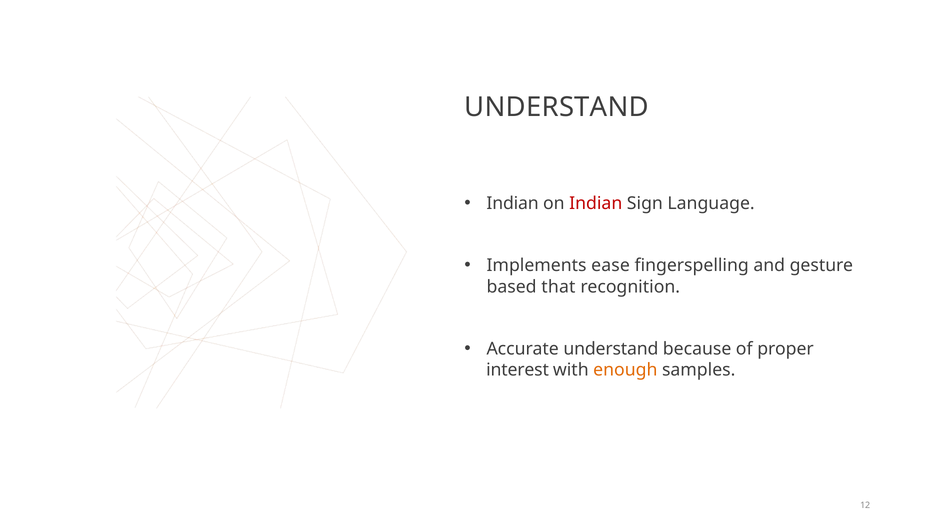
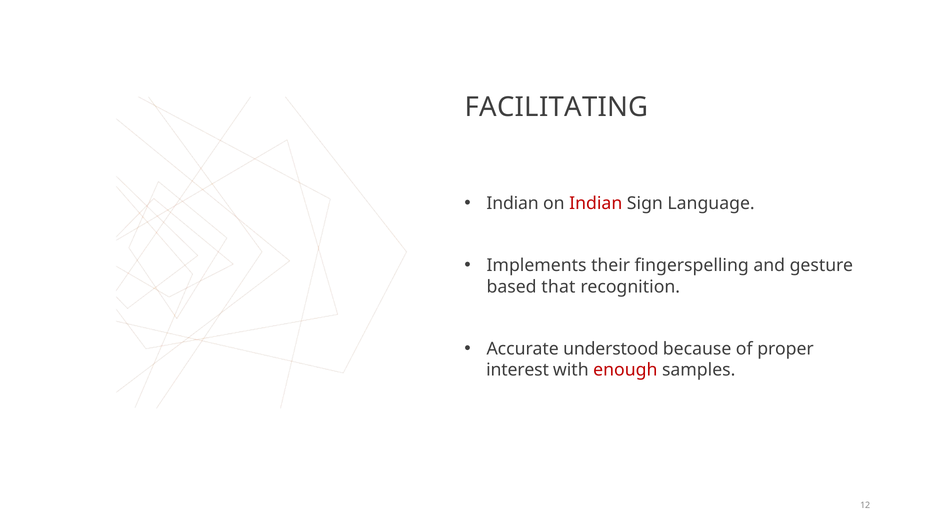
UNDERSTAND at (557, 107): UNDERSTAND -> FACILITATING
ease: ease -> their
Accurate understand: understand -> understood
enough colour: orange -> red
